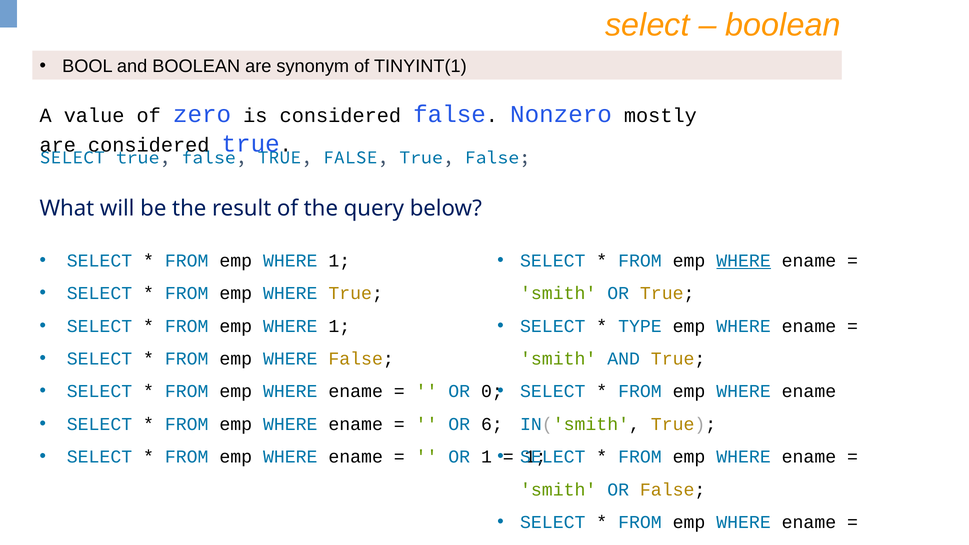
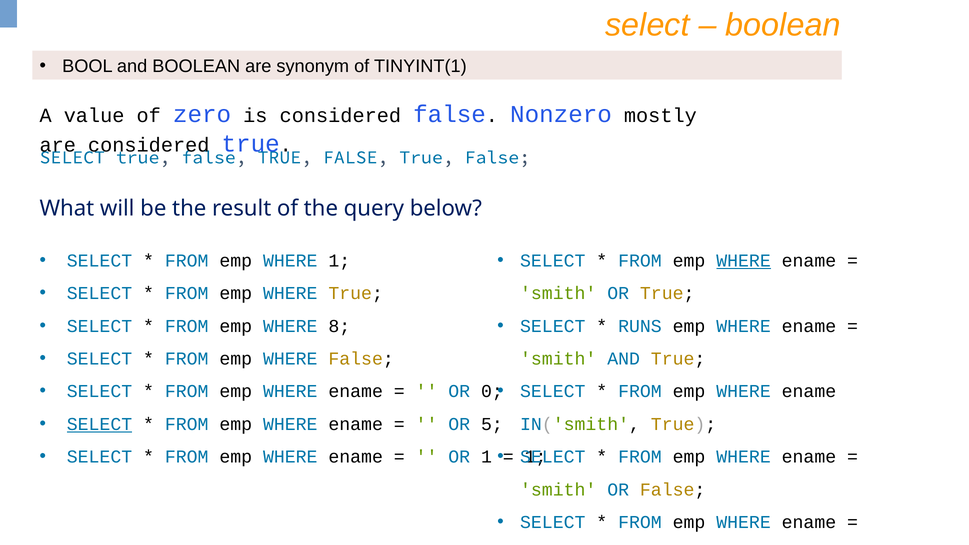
1 at (339, 326): 1 -> 8
TYPE: TYPE -> RUNS
SELECT at (99, 424) underline: none -> present
6: 6 -> 5
